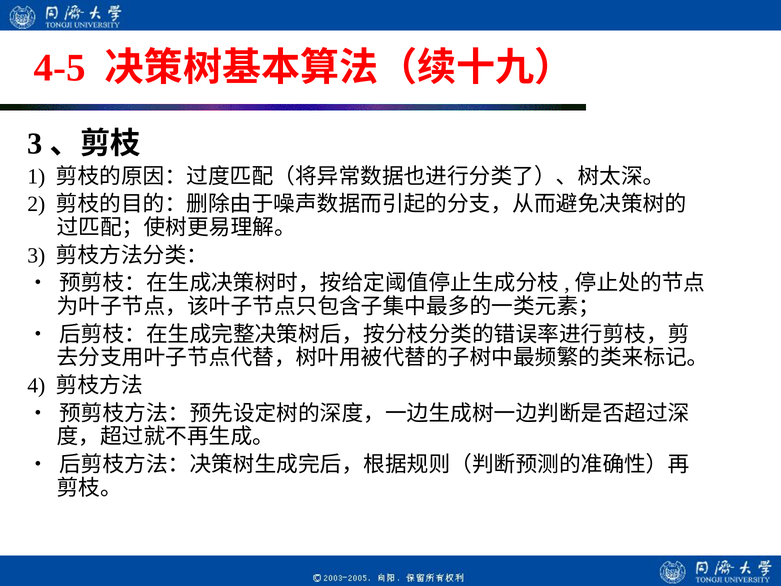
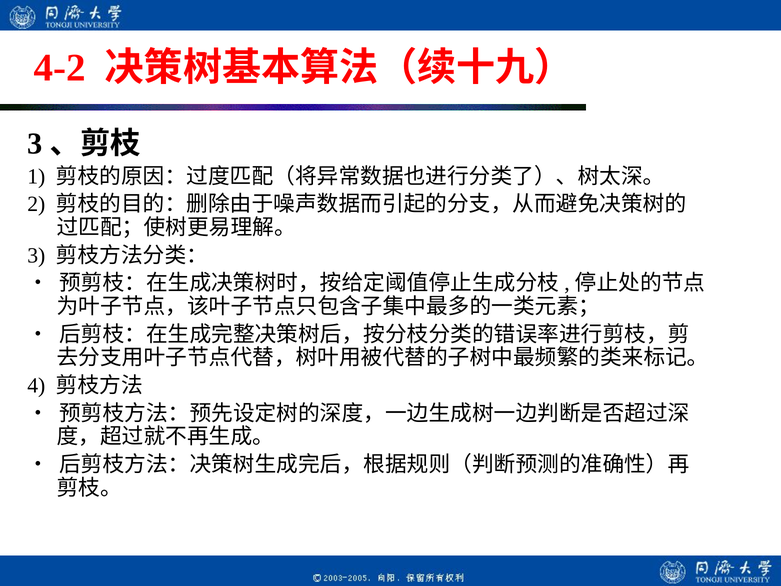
4-5: 4-5 -> 4-2
